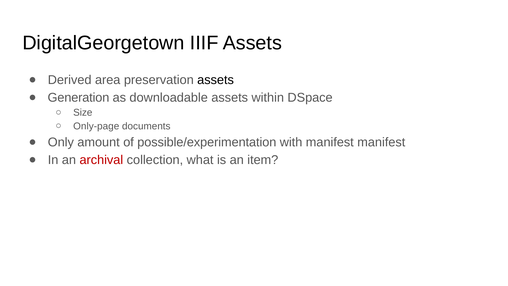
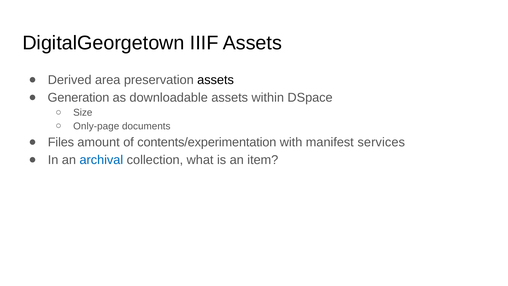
Only: Only -> Files
possible/experimentation: possible/experimentation -> contents/experimentation
manifest manifest: manifest -> services
archival colour: red -> blue
